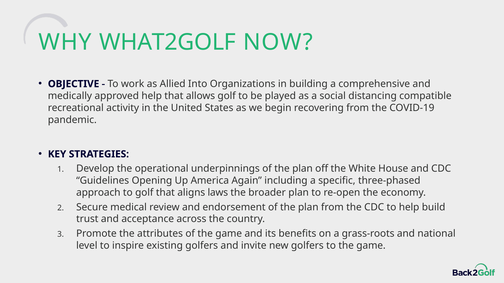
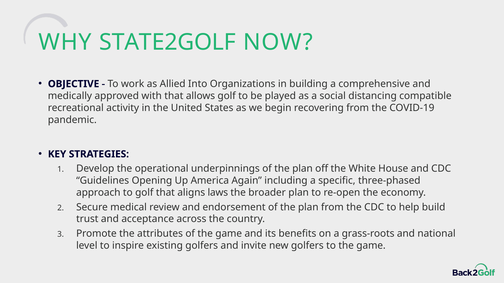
WHAT2GOLF: WHAT2GOLF -> STATE2GOLF
approved help: help -> with
